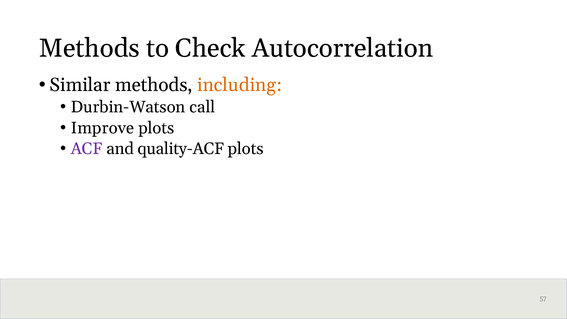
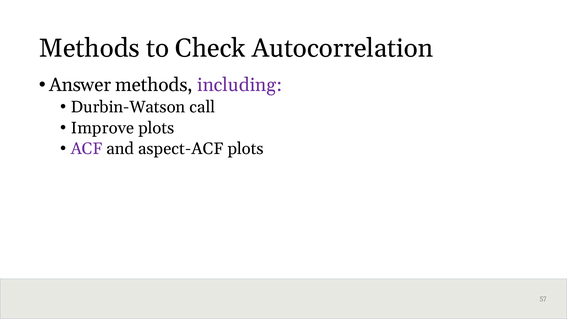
Similar: Similar -> Answer
including colour: orange -> purple
quality-ACF: quality-ACF -> aspect-ACF
